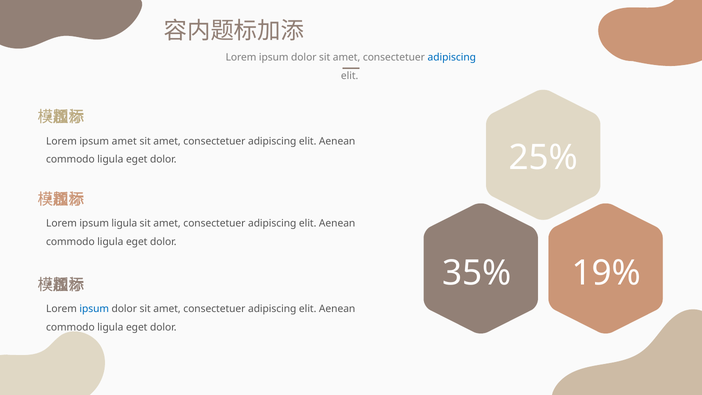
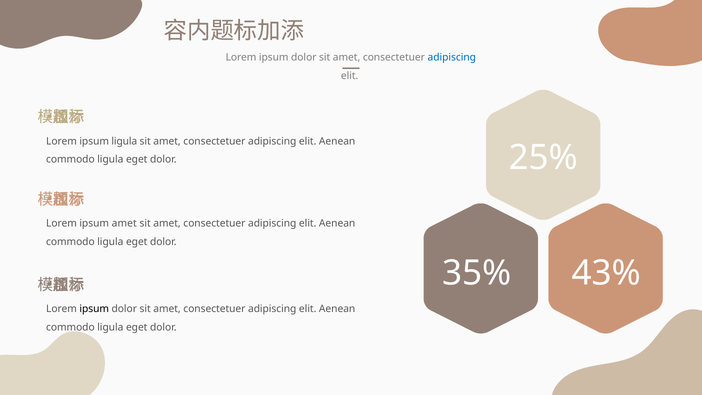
ipsum amet: amet -> ligula
ipsum ligula: ligula -> amet
19%: 19% -> 43%
ipsum at (94, 309) colour: blue -> black
